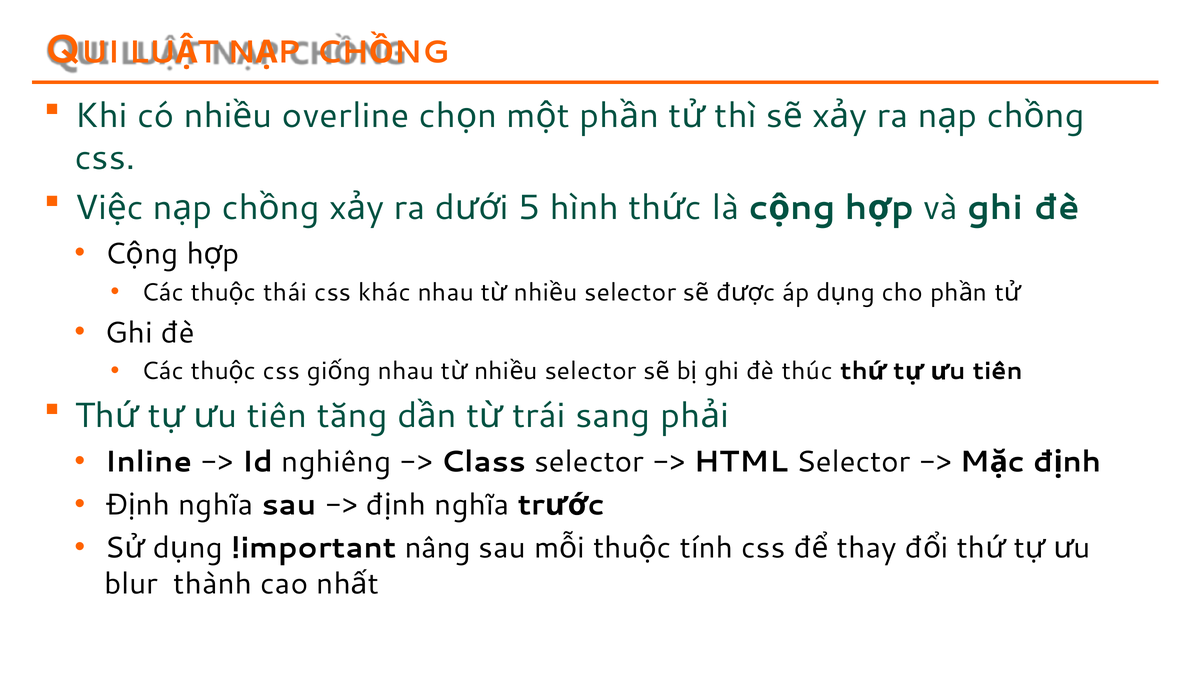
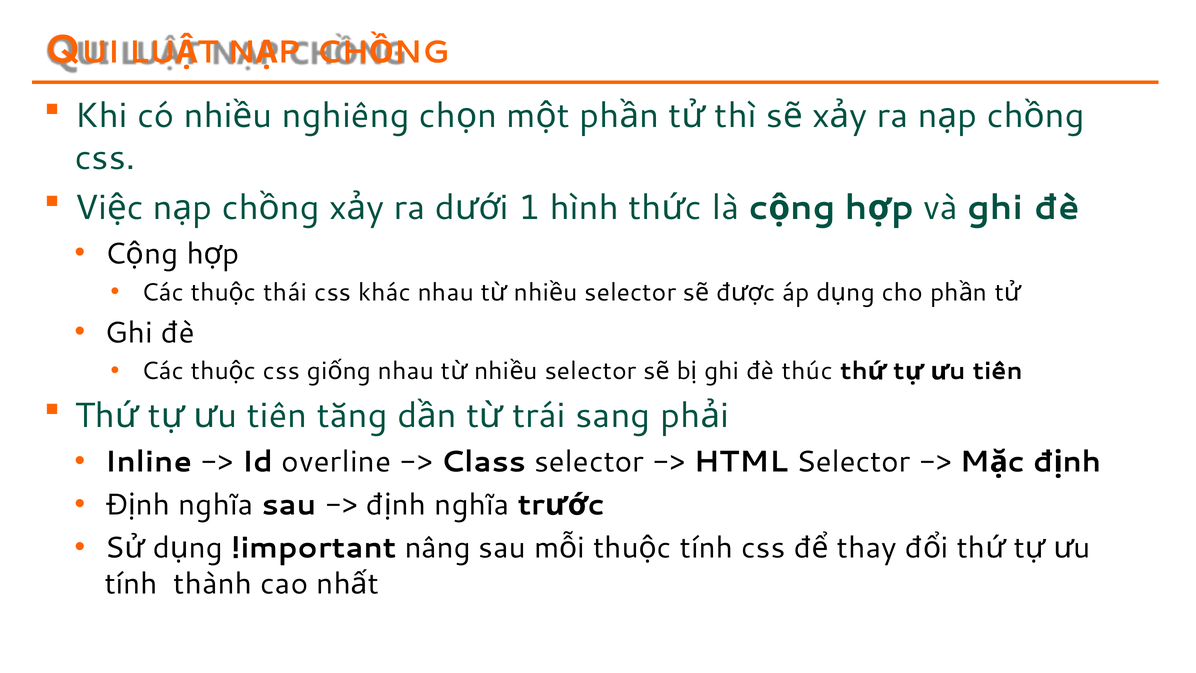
overline: overline -> nghiêng
5: 5 -> 1
nghiêng: nghiêng -> overline
blur at (131, 584): blur -> tính
